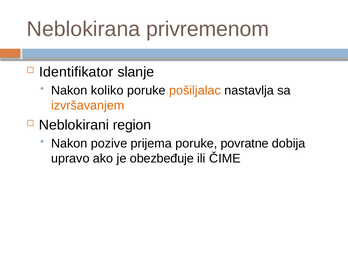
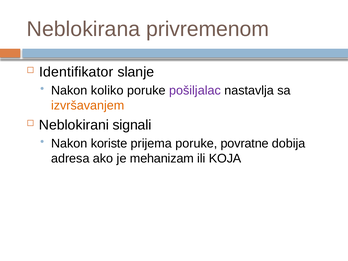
pošiljalac colour: orange -> purple
region: region -> signali
pozive: pozive -> koriste
upravo: upravo -> adresa
obezbeđuje: obezbeđuje -> mehanizam
ČIME: ČIME -> KOJA
